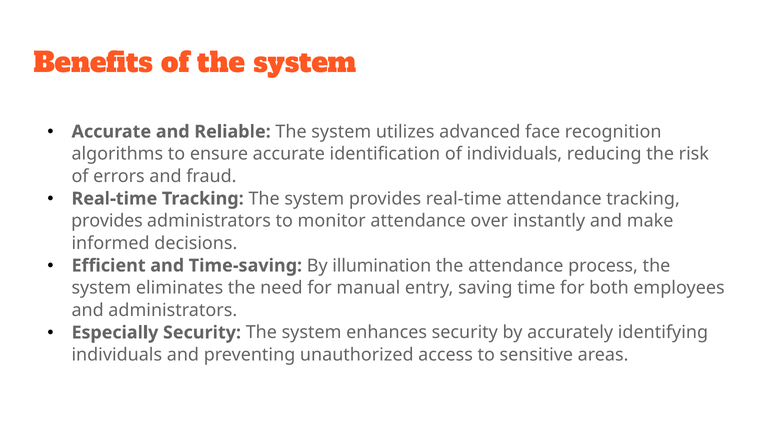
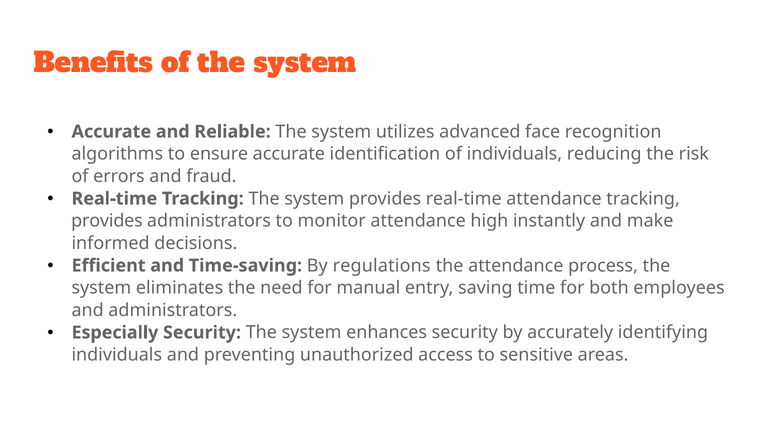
over: over -> high
illumination: illumination -> regulations
